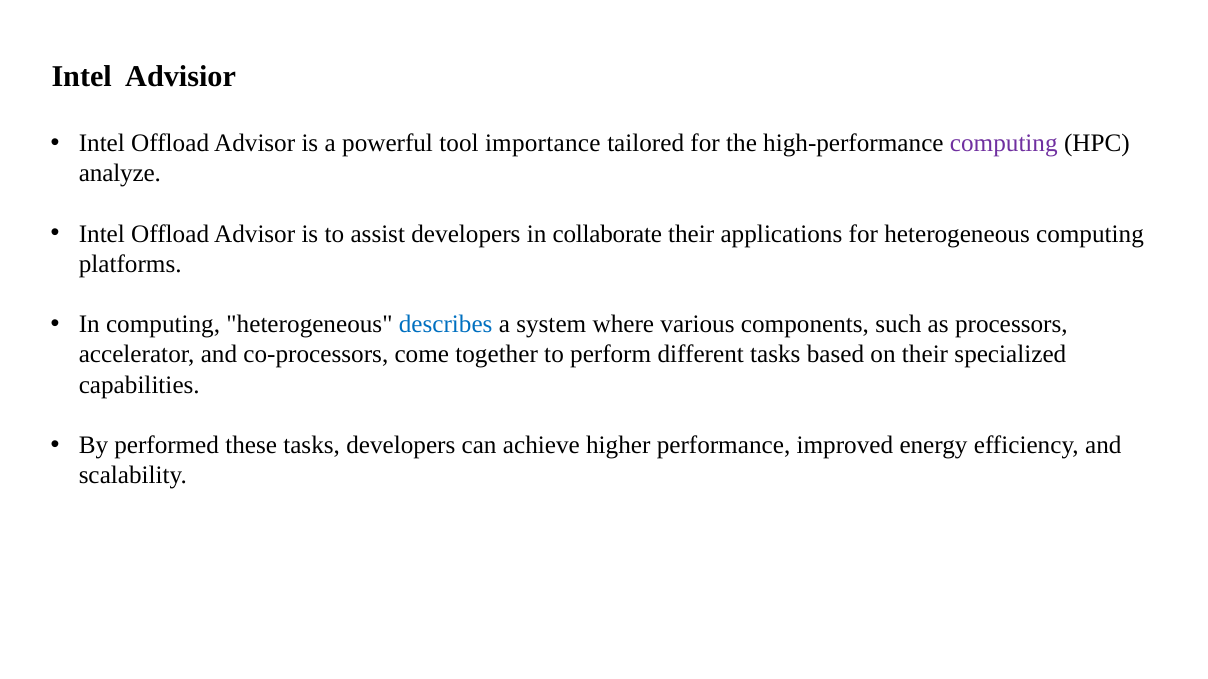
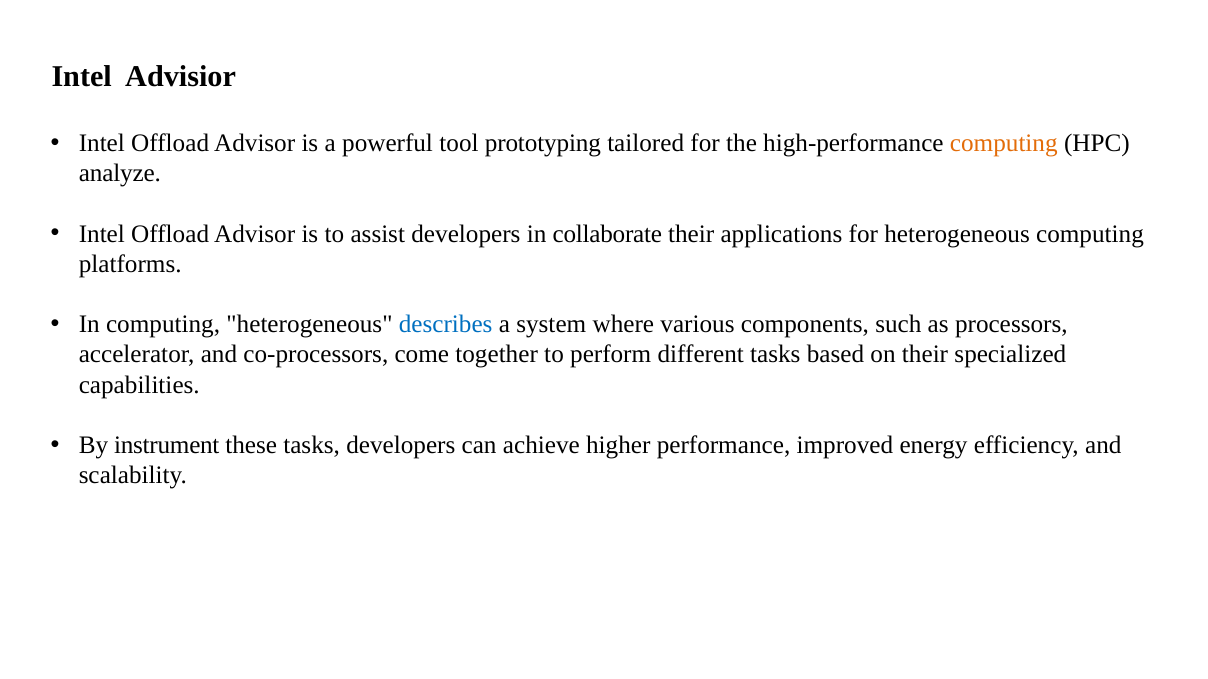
importance: importance -> prototyping
computing at (1004, 143) colour: purple -> orange
performed: performed -> instrument
